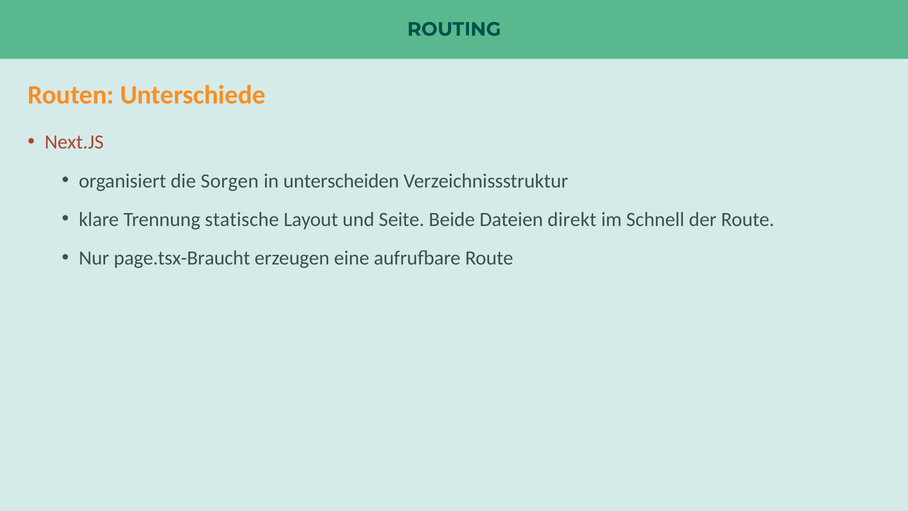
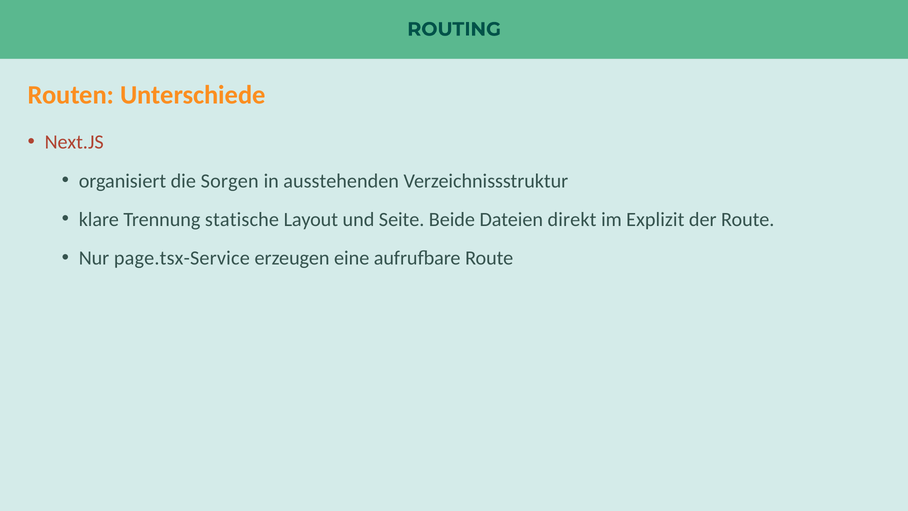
unterscheiden: unterscheiden -> ausstehenden
Schnell: Schnell -> Explizit
page.tsx-Braucht: page.tsx-Braucht -> page.tsx-Service
